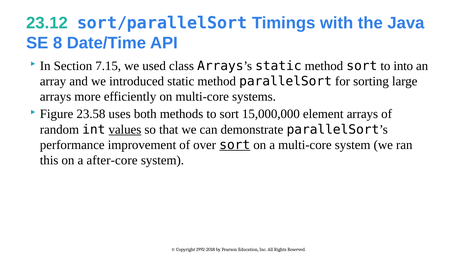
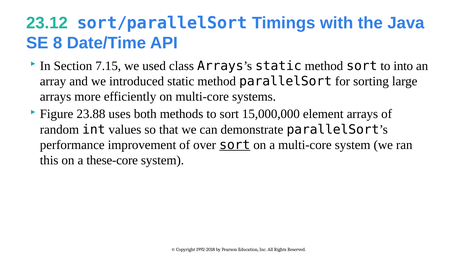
23.58: 23.58 -> 23.88
values underline: present -> none
after-core: after-core -> these-core
